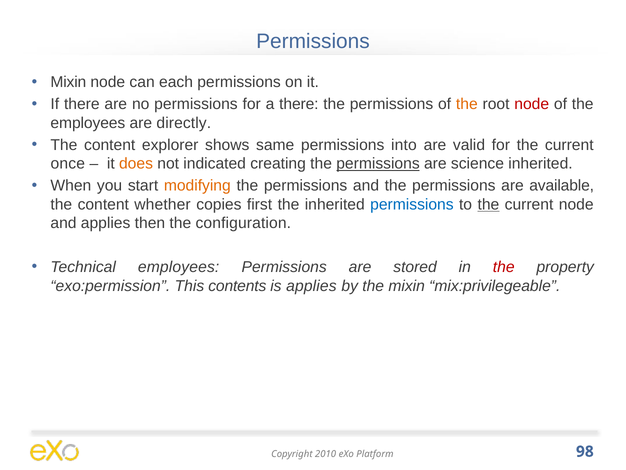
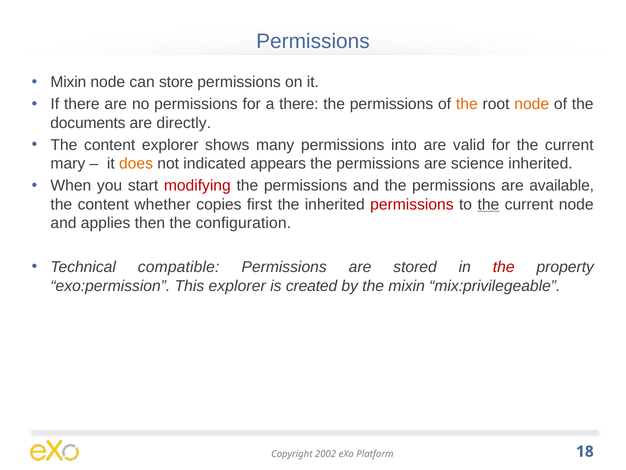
each: each -> store
node at (532, 104) colour: red -> orange
employees at (88, 123): employees -> documents
same: same -> many
once: once -> mary
creating: creating -> appears
permissions at (378, 164) underline: present -> none
modifying colour: orange -> red
permissions at (412, 204) colour: blue -> red
Technical employees: employees -> compatible
This contents: contents -> explorer
is applies: applies -> created
2010: 2010 -> 2002
98: 98 -> 18
